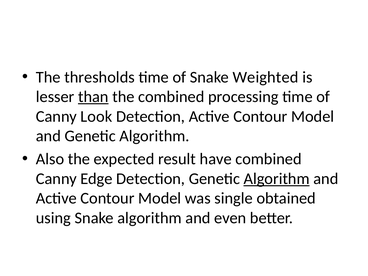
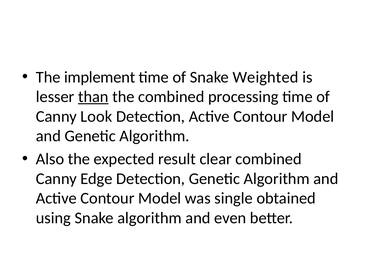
thresholds: thresholds -> implement
have: have -> clear
Algorithm at (277, 179) underline: present -> none
